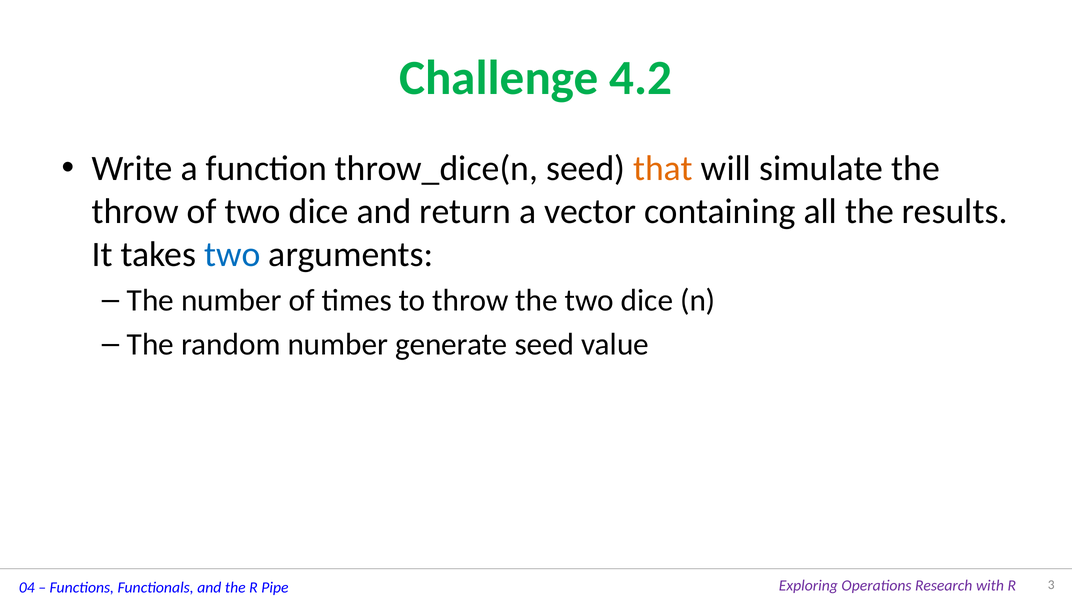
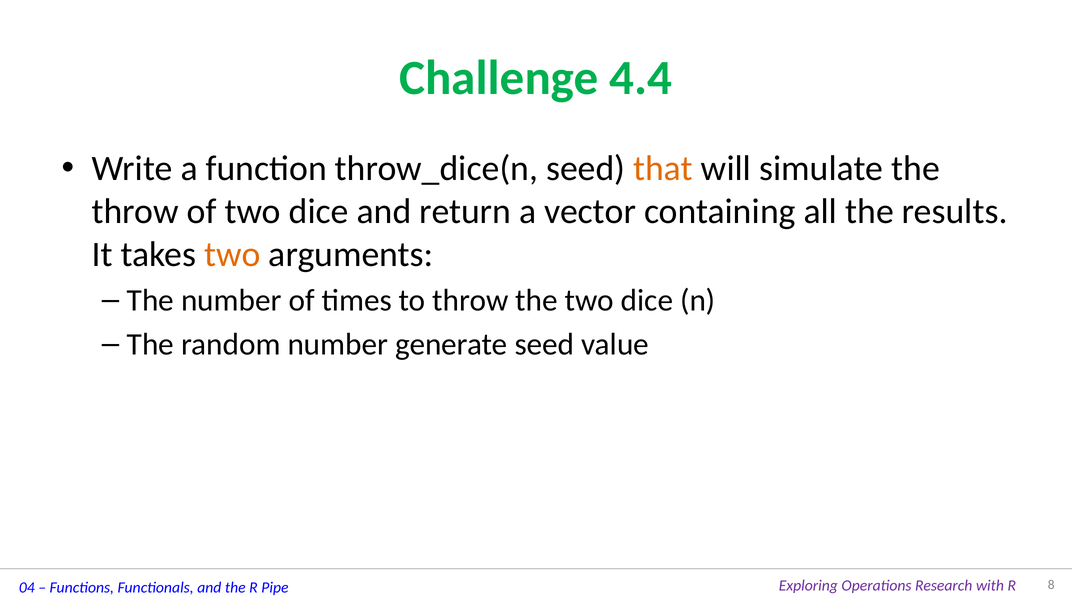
4.2: 4.2 -> 4.4
two at (232, 254) colour: blue -> orange
3: 3 -> 8
